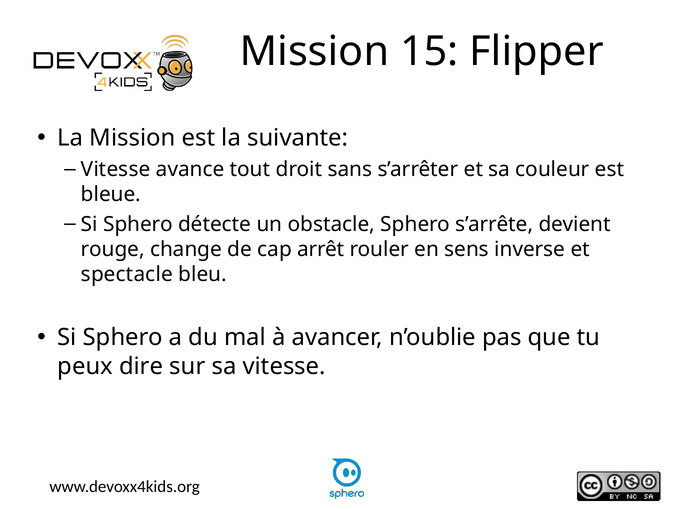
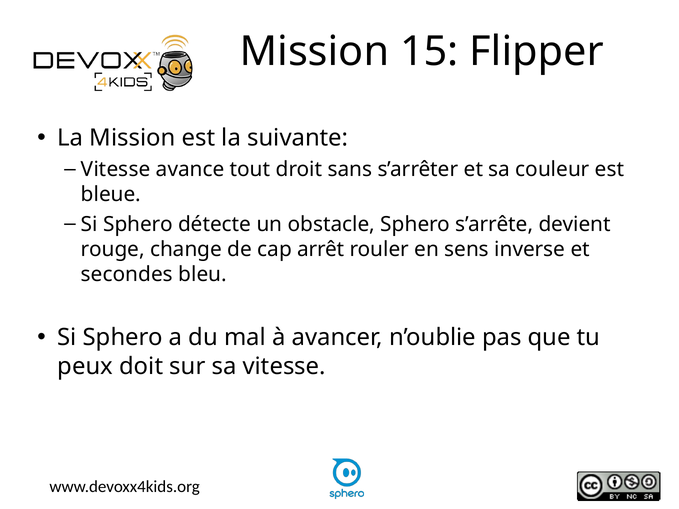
spectacle: spectacle -> secondes
dire: dire -> doit
